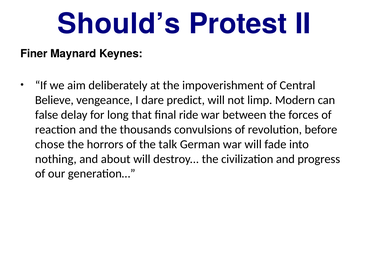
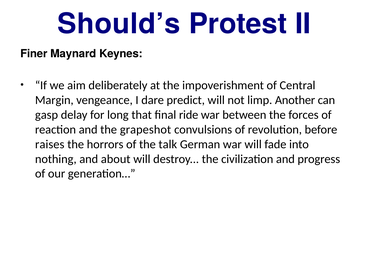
Believe: Believe -> Margin
Modern: Modern -> Another
false: false -> gasp
thousands: thousands -> grapeshot
chose: chose -> raises
